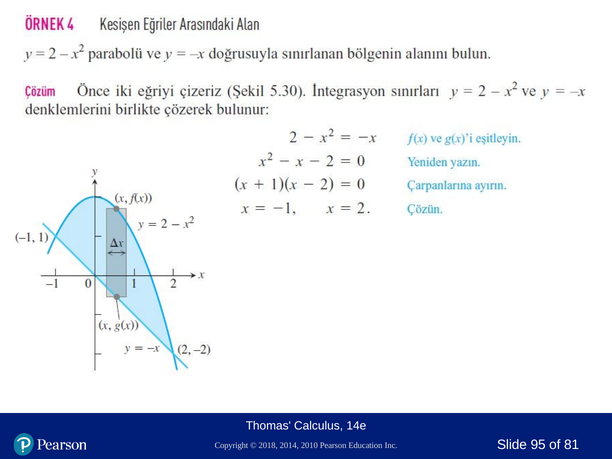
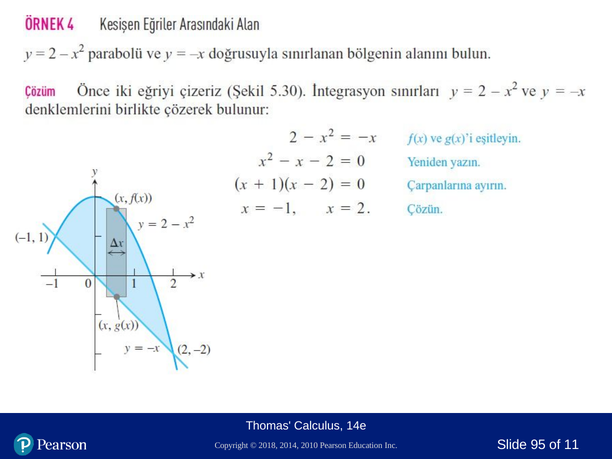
81: 81 -> 11
